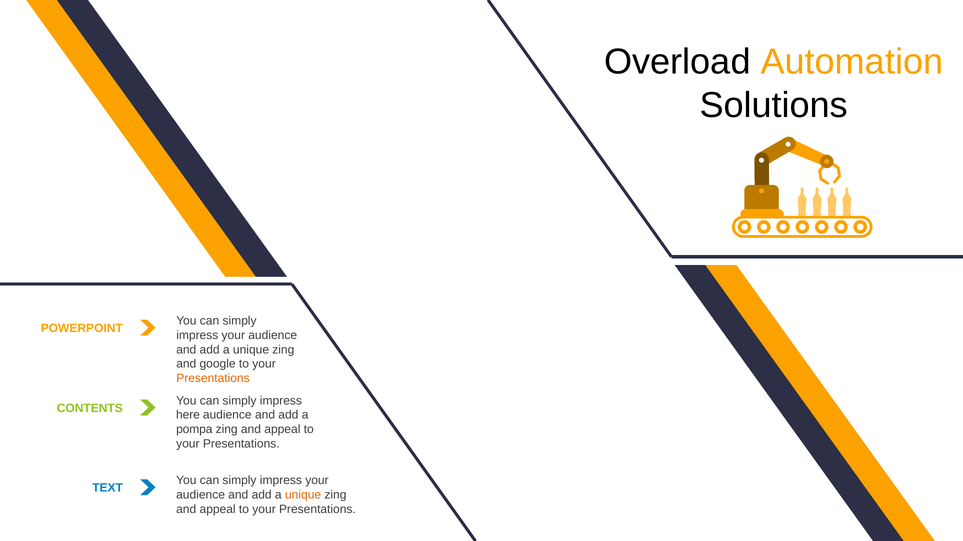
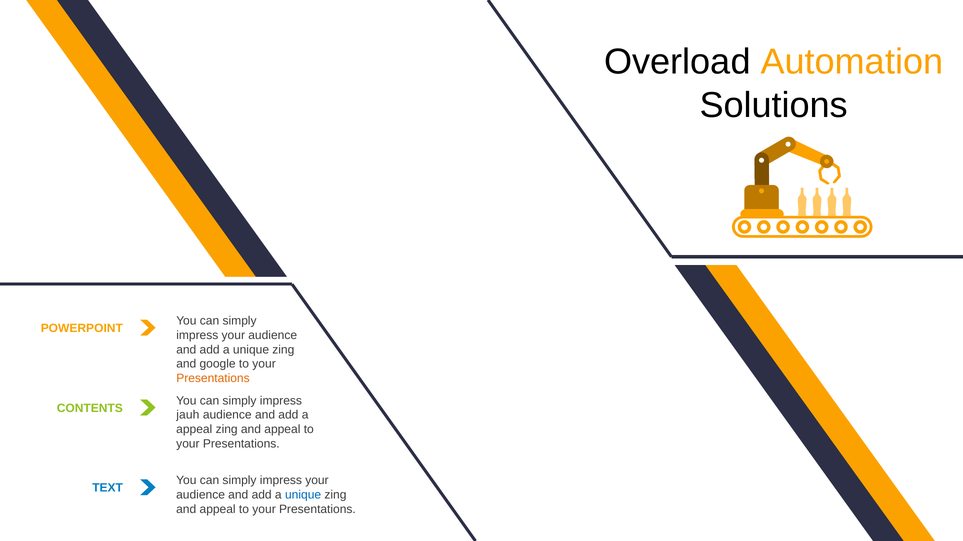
here: here -> jauh
pompa at (194, 430): pompa -> appeal
unique at (303, 495) colour: orange -> blue
